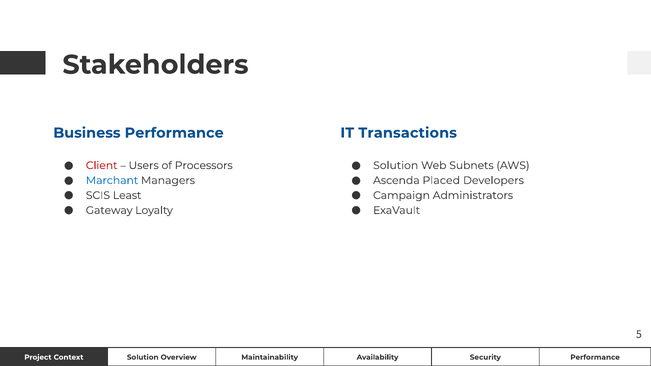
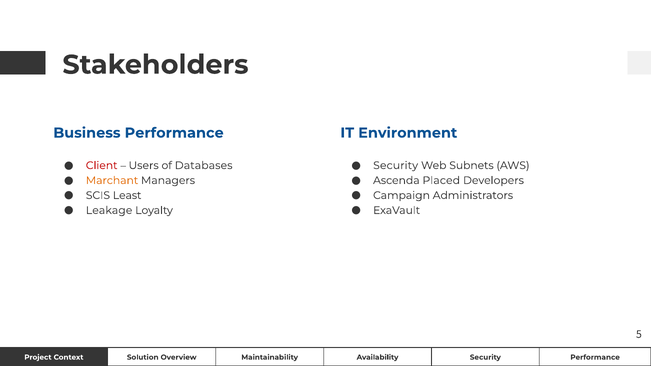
Transactions: Transactions -> Environment
Processors: Processors -> Databases
Solution at (396, 166): Solution -> Security
Marchant colour: blue -> orange
Gateway: Gateway -> Leakage
